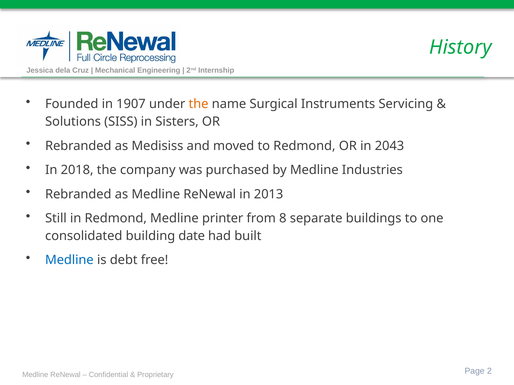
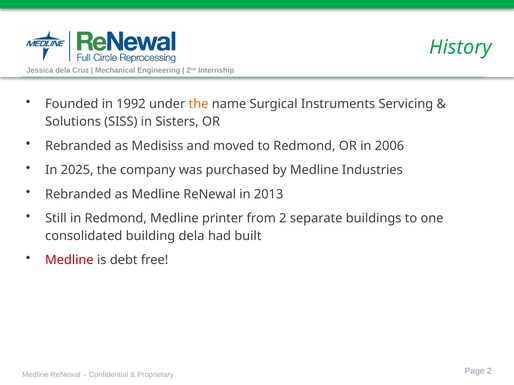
1907: 1907 -> 1992
2043: 2043 -> 2006
2018: 2018 -> 2025
from 8: 8 -> 2
building date: date -> dela
Medline at (69, 260) colour: blue -> red
